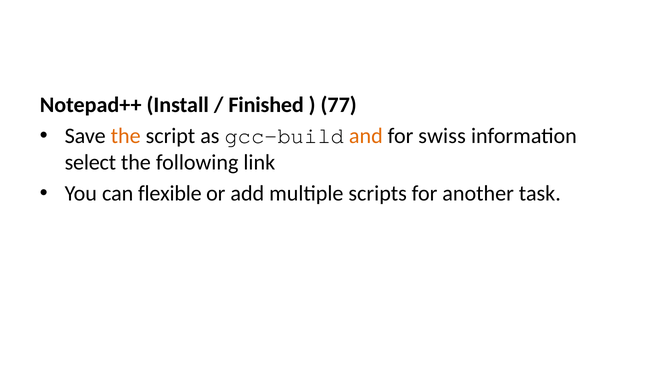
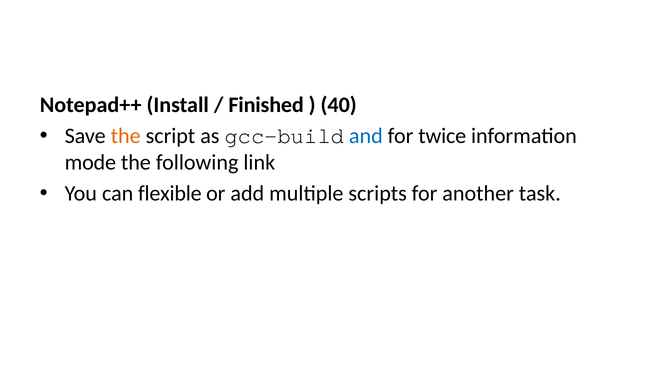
77: 77 -> 40
and colour: orange -> blue
swiss: swiss -> twice
select: select -> mode
